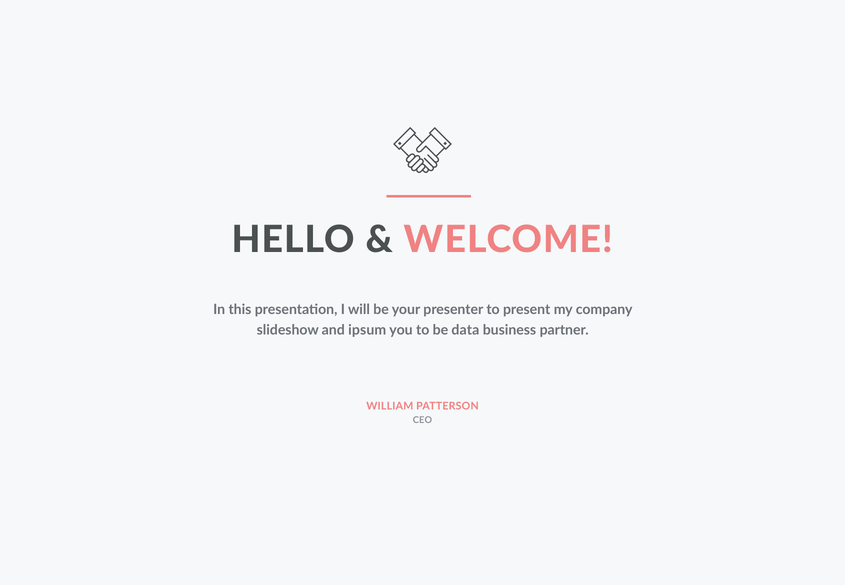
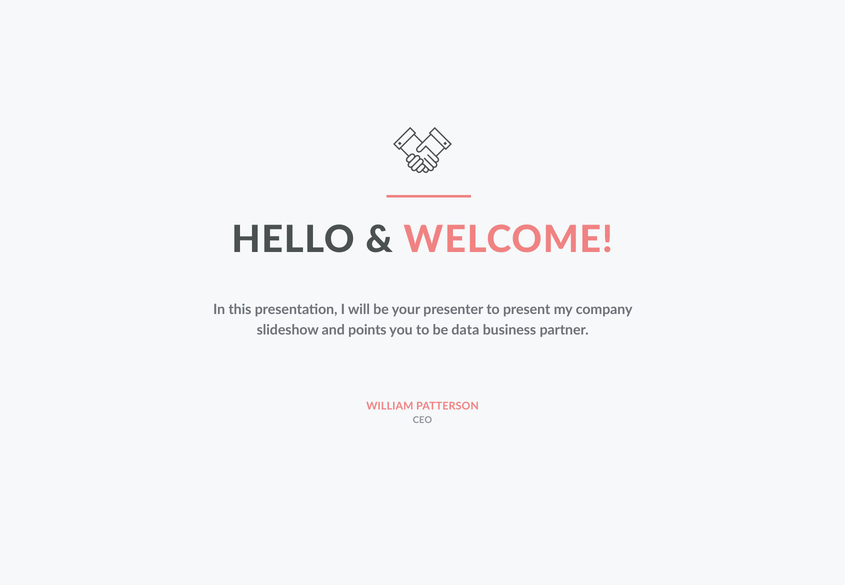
ipsum: ipsum -> points
